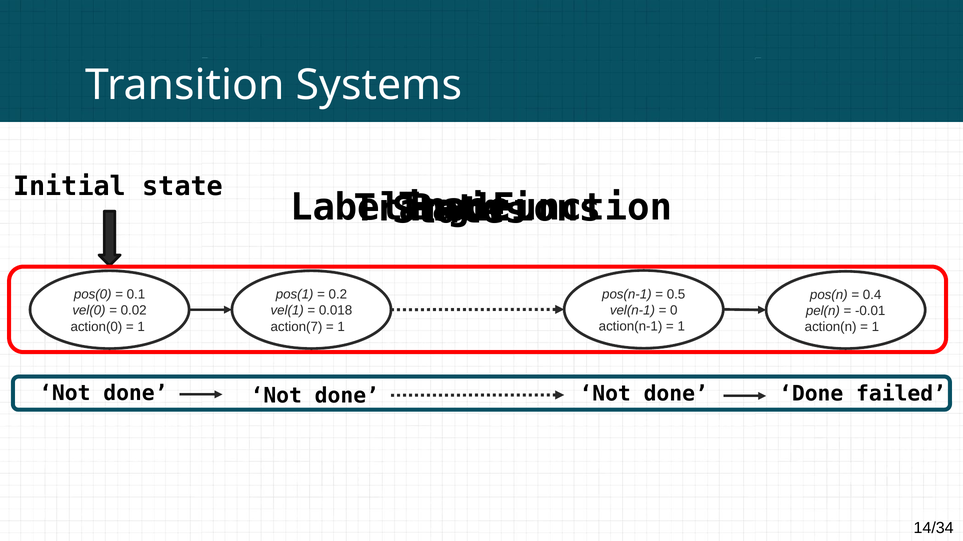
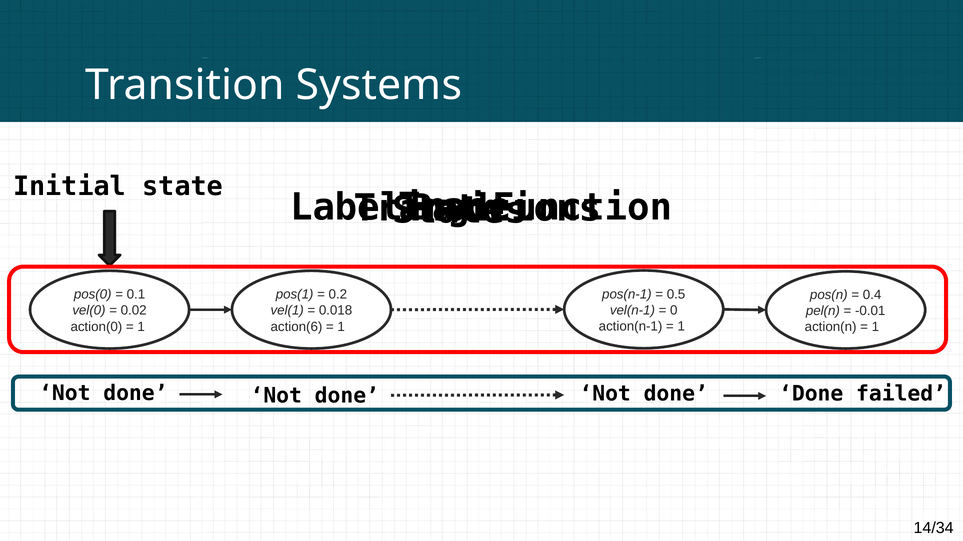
action(7: action(7 -> action(6
